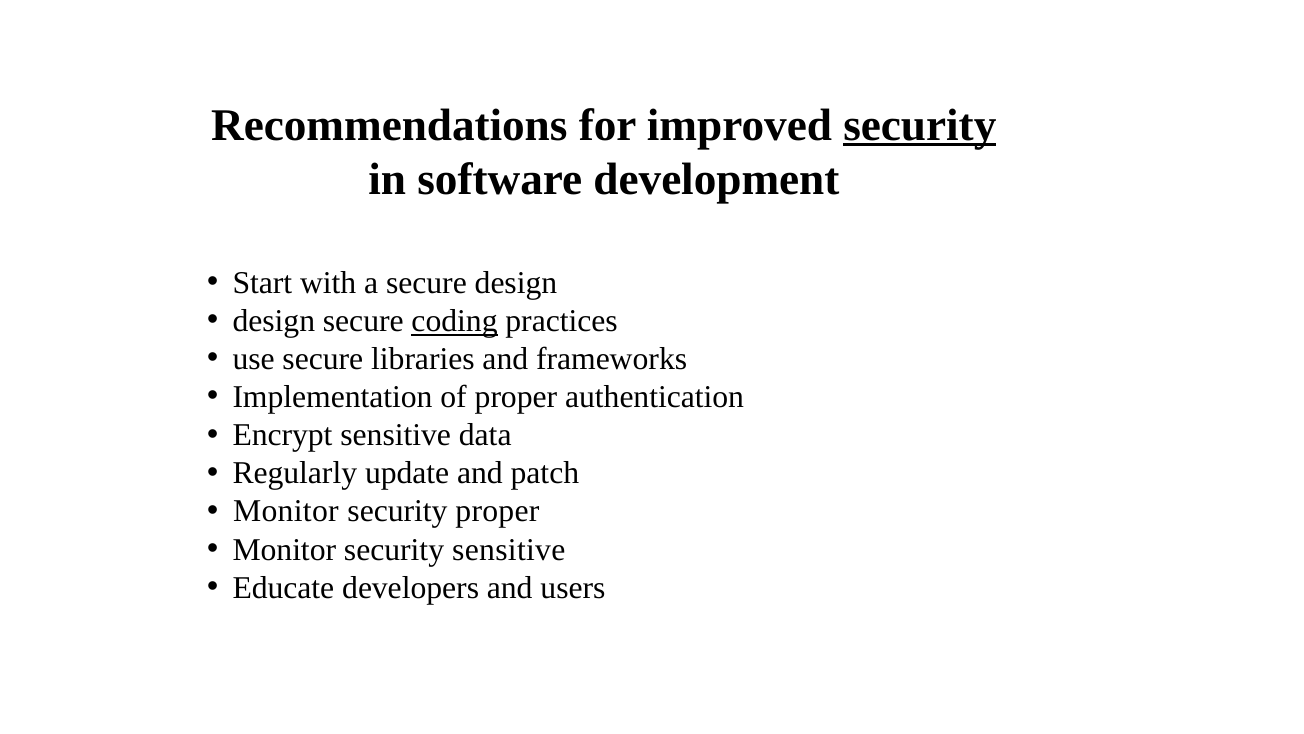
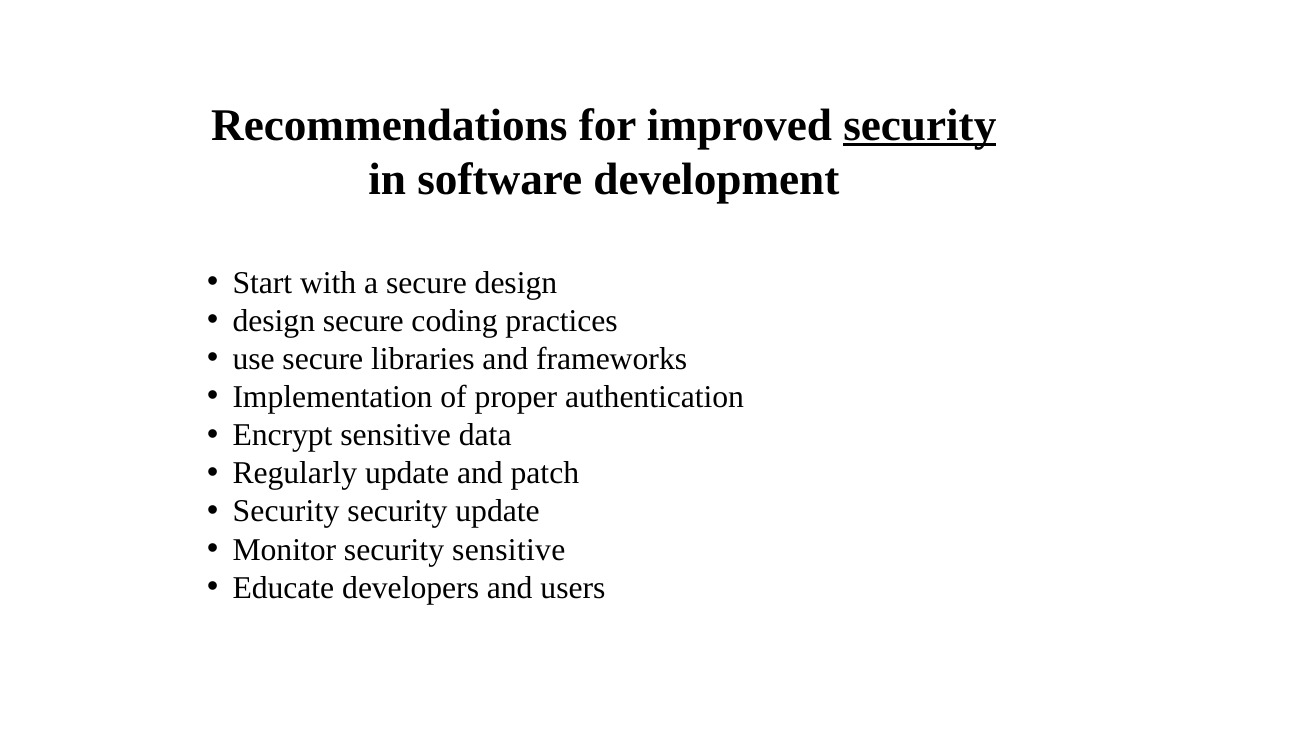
coding underline: present -> none
Monitor at (286, 511): Monitor -> Security
security proper: proper -> update
